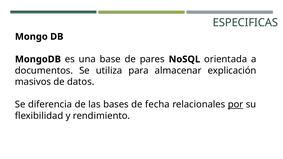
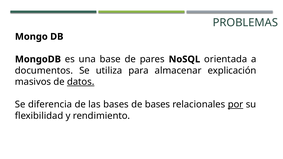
ESPECIFICAS: ESPECIFICAS -> PROBLEMAS
datos underline: none -> present
de fecha: fecha -> bases
